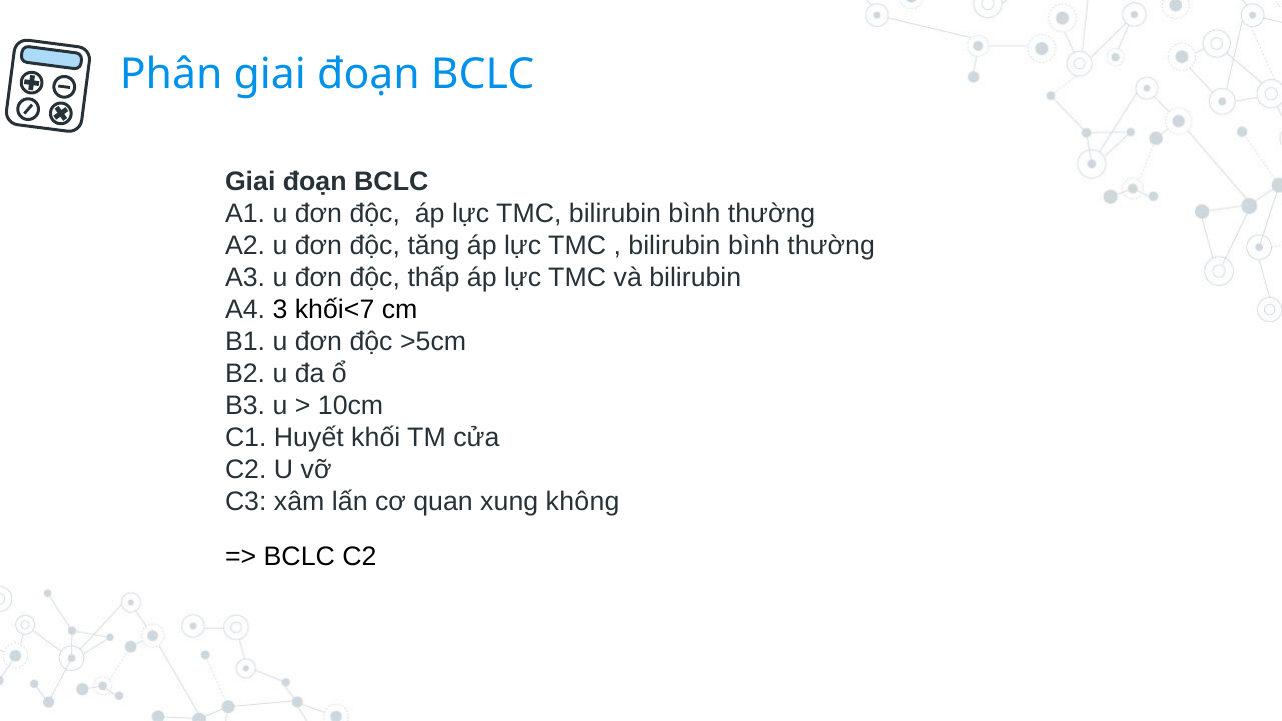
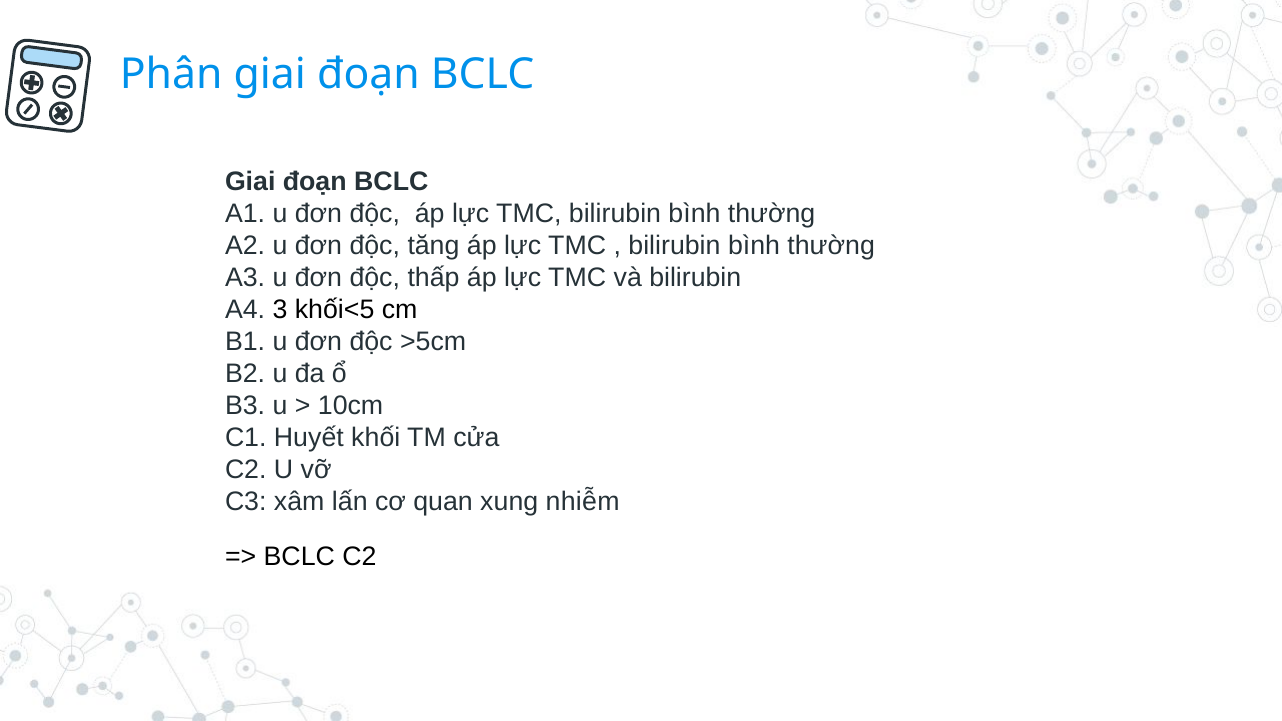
khối<7: khối<7 -> khối<5
không: không -> nhiễm
